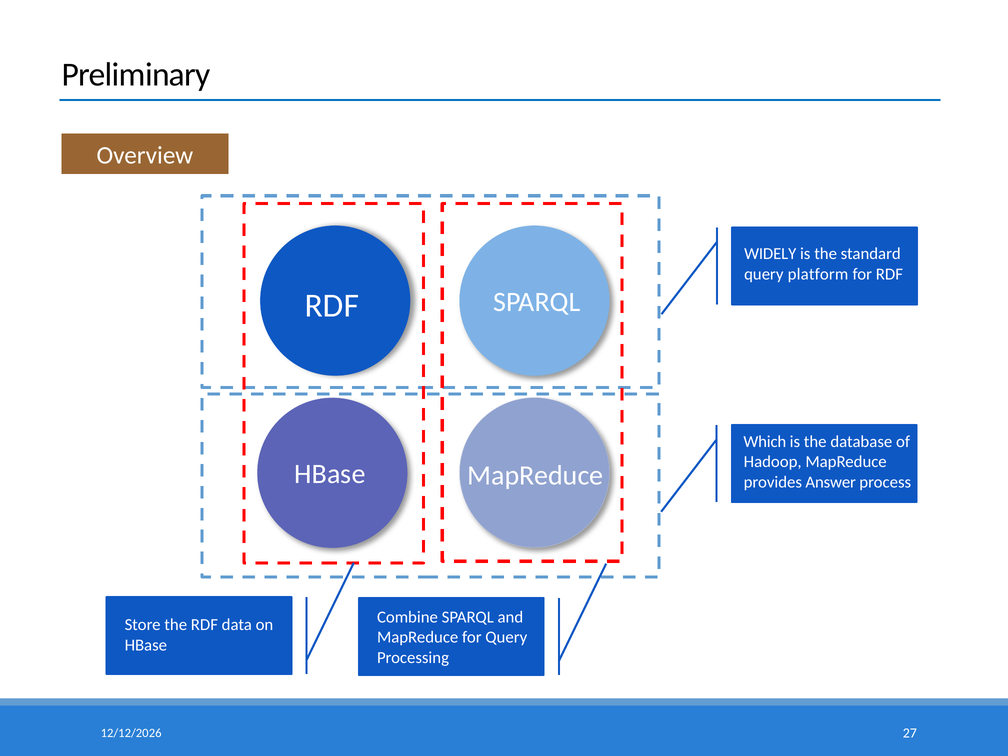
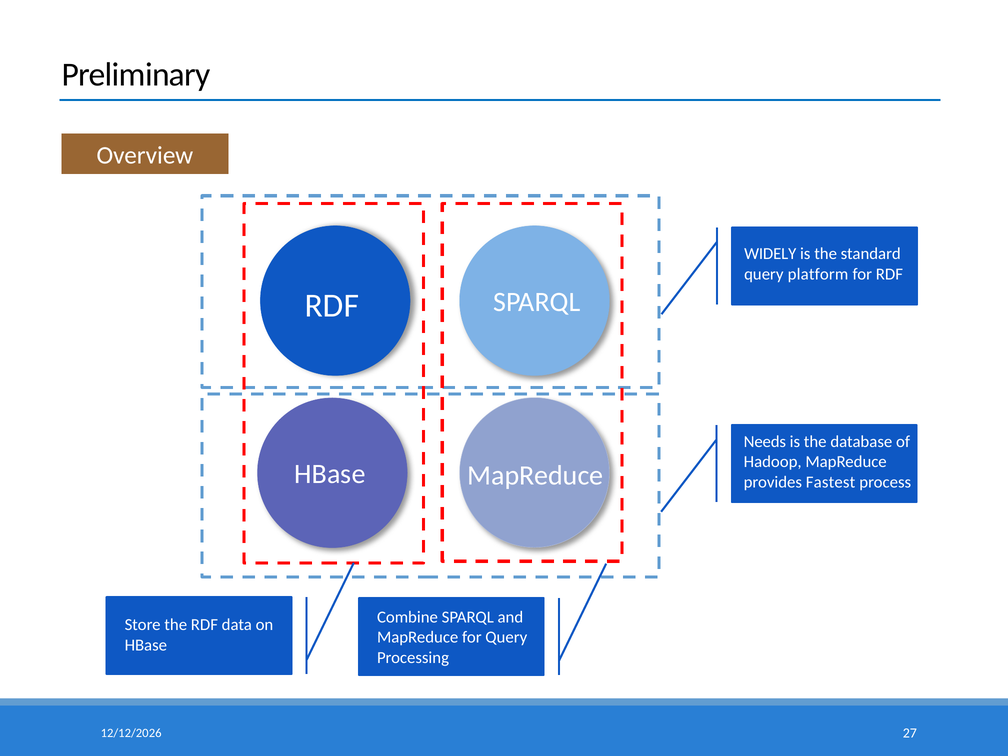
Which: Which -> Needs
Answer: Answer -> Fastest
